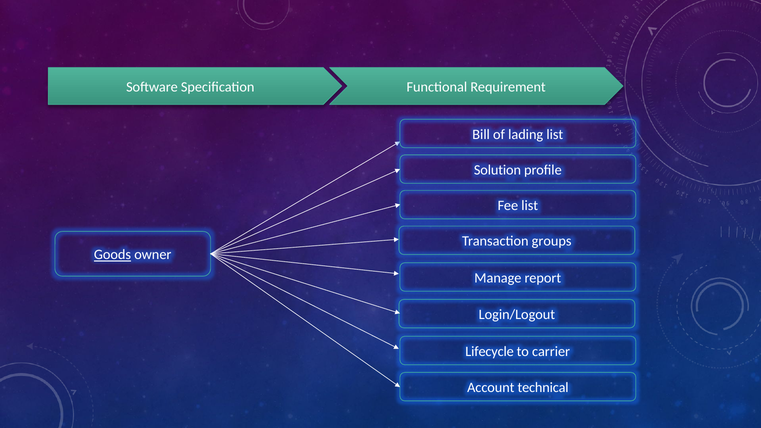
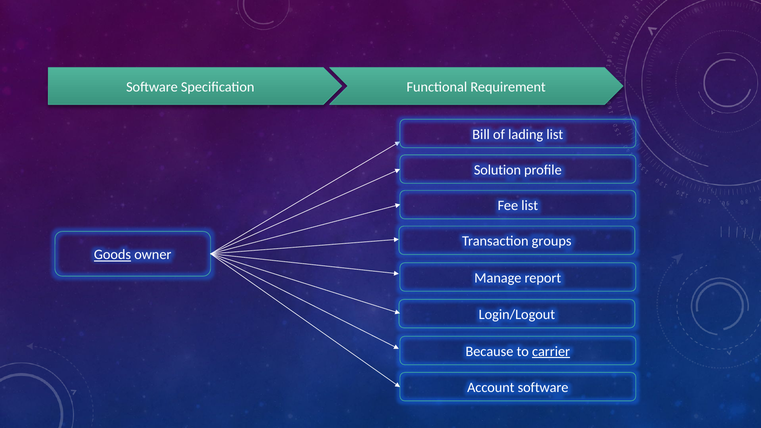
Lifecycle: Lifecycle -> Because
carrier underline: none -> present
Account technical: technical -> software
